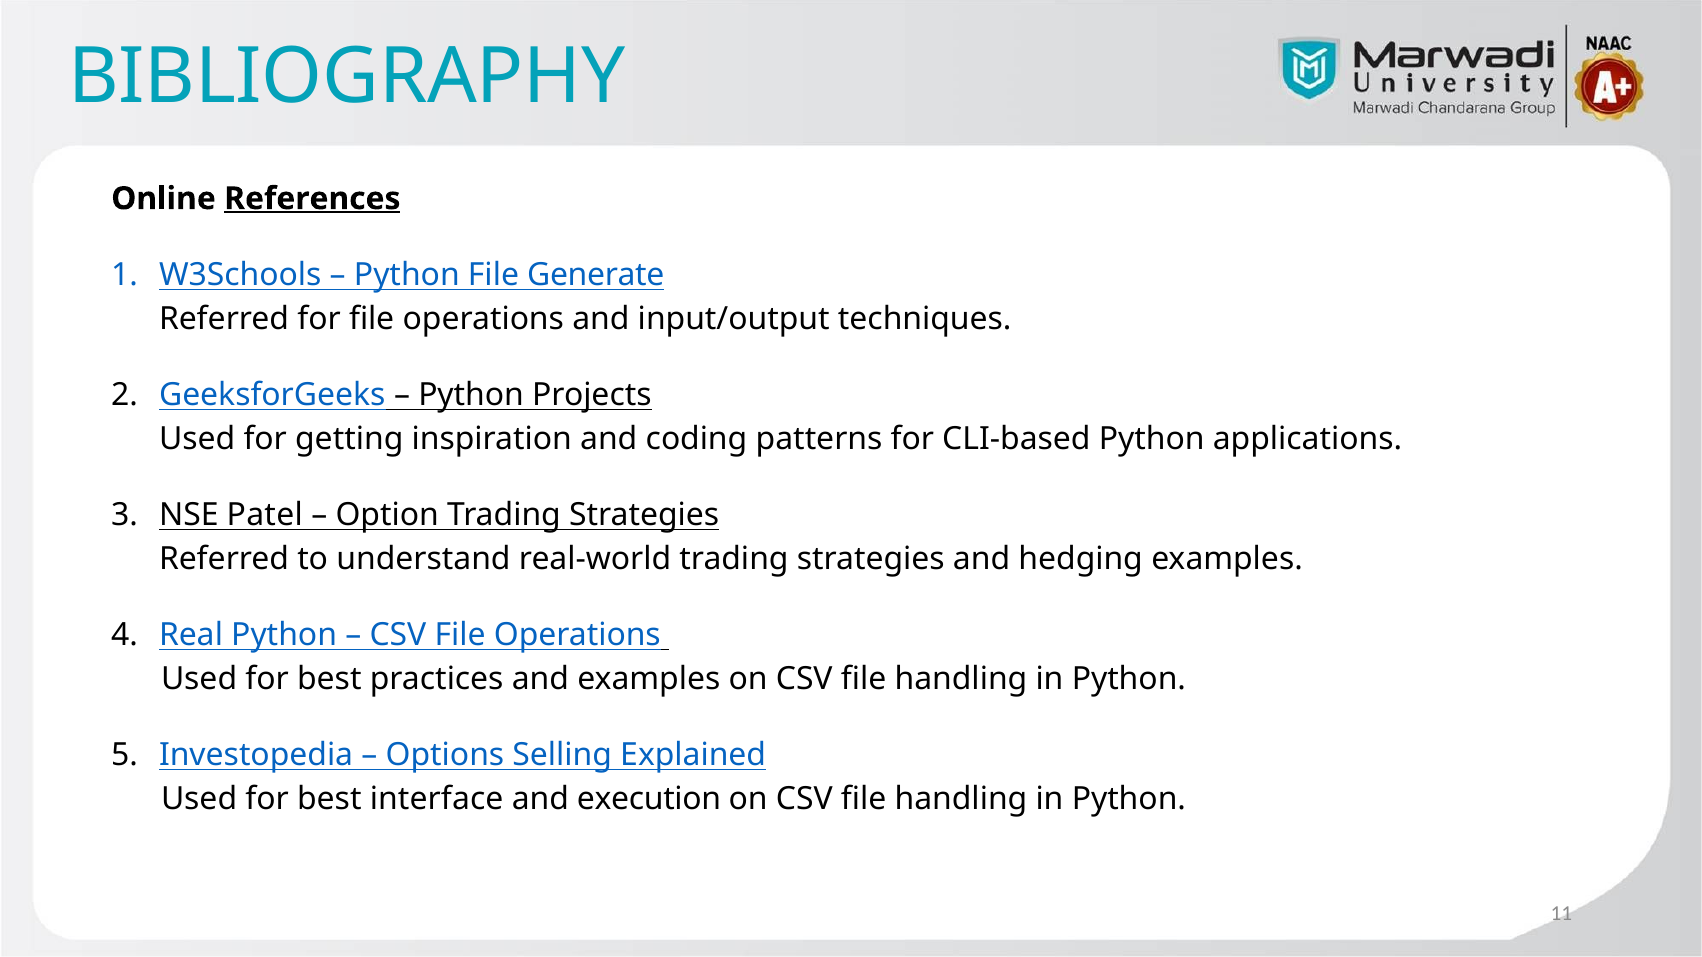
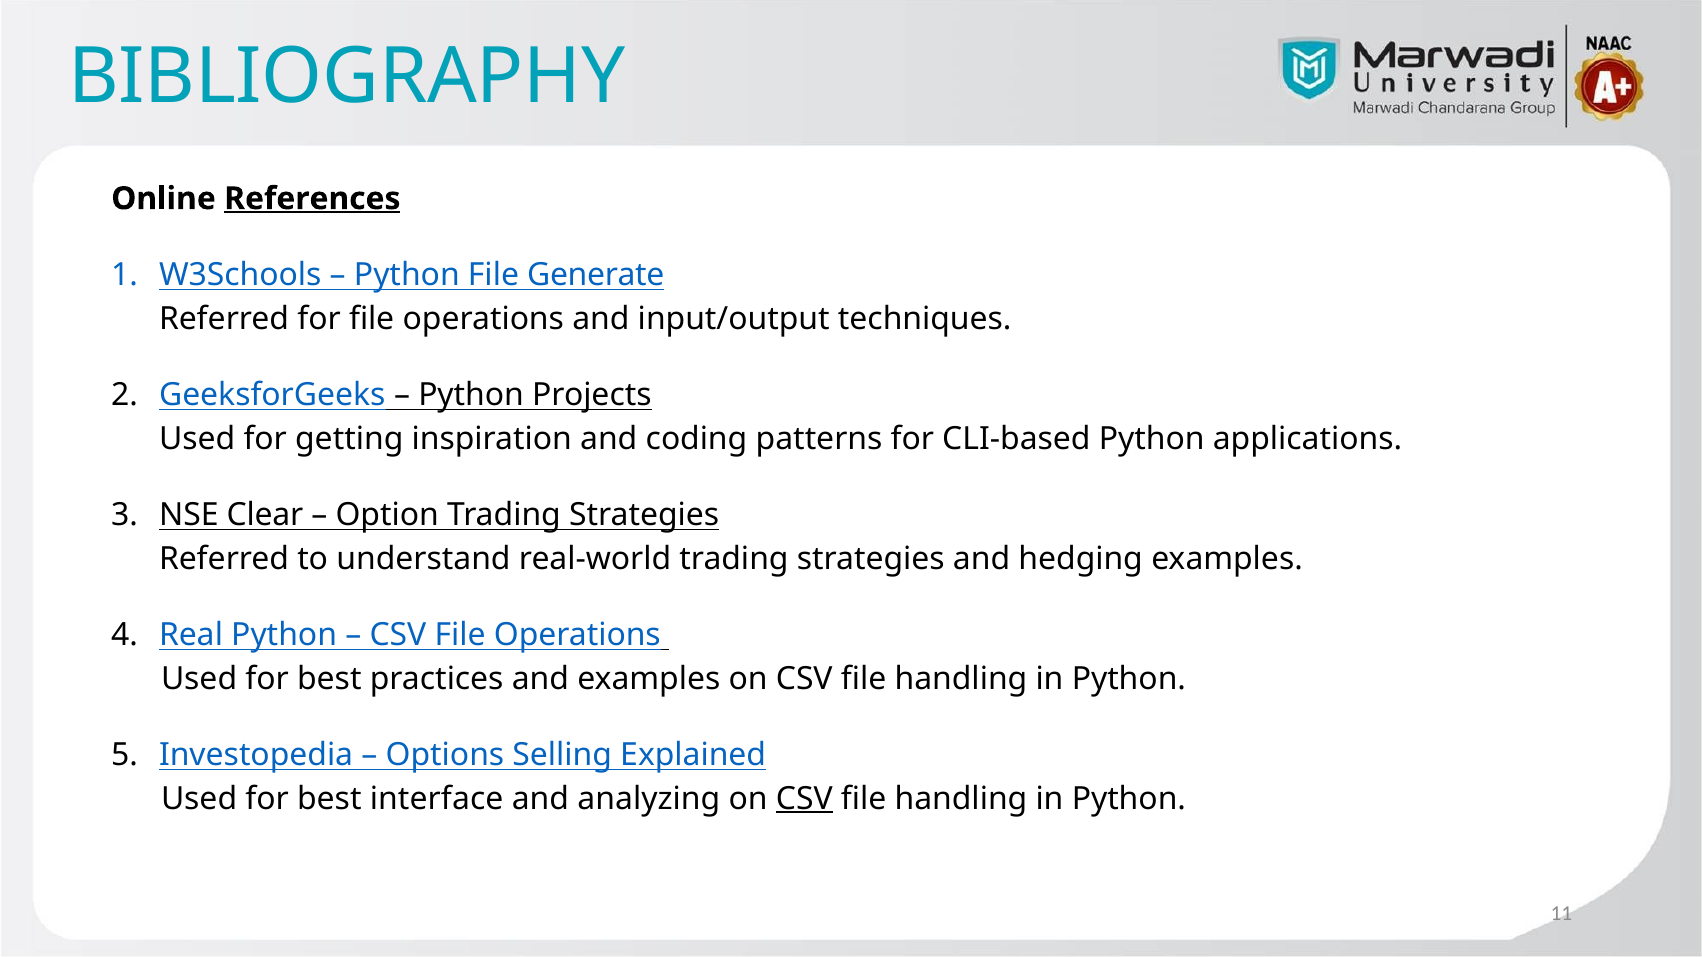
Patel: Patel -> Clear
execution: execution -> analyzing
CSV at (804, 799) underline: none -> present
